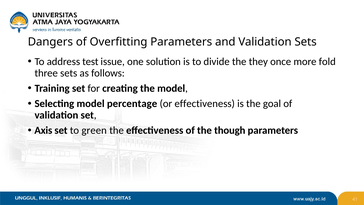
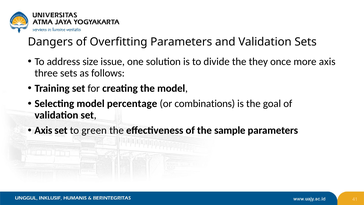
test: test -> size
more fold: fold -> axis
or effectiveness: effectiveness -> combinations
though: though -> sample
